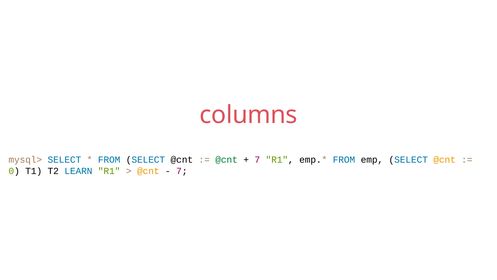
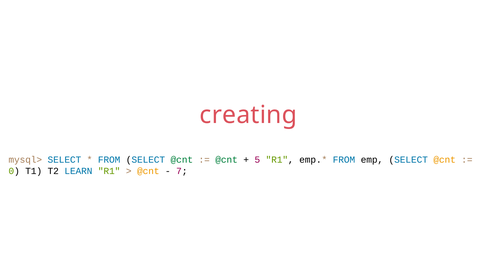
columns: columns -> creating
@cnt at (182, 160) colour: black -> green
7 at (257, 160): 7 -> 5
